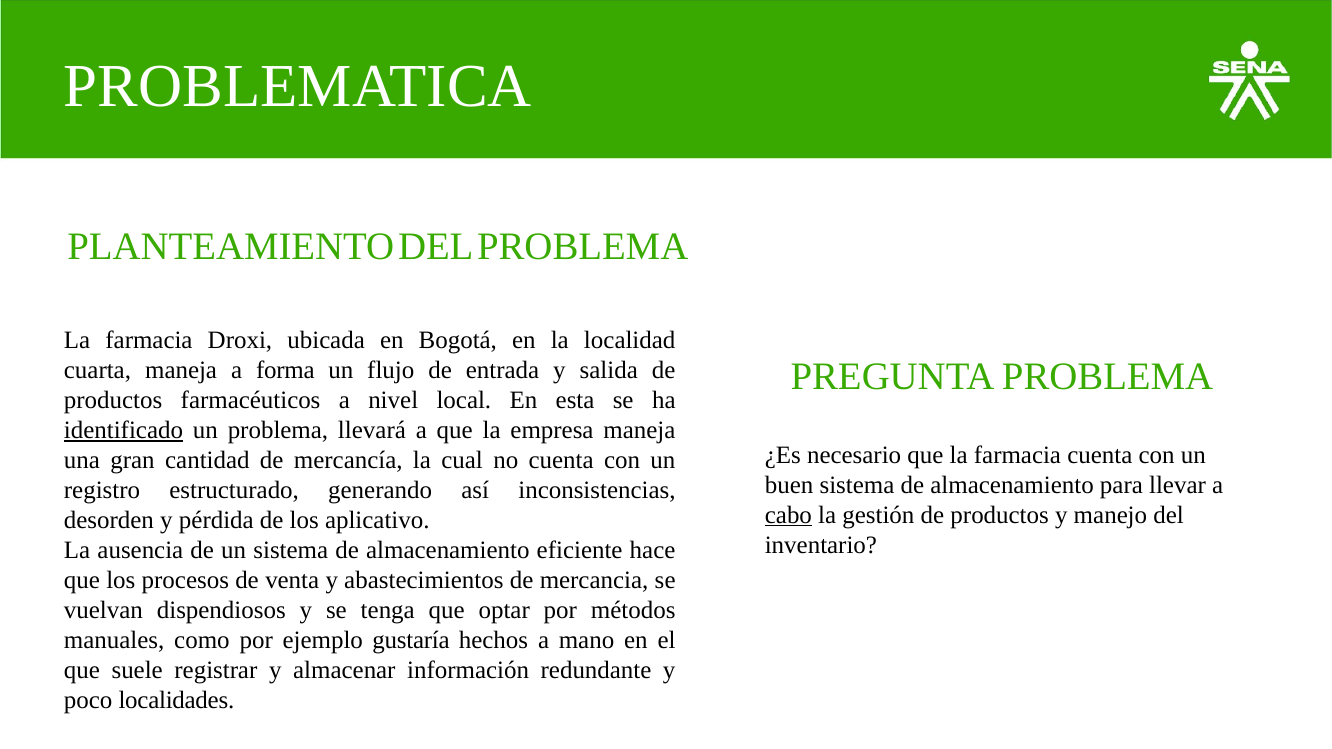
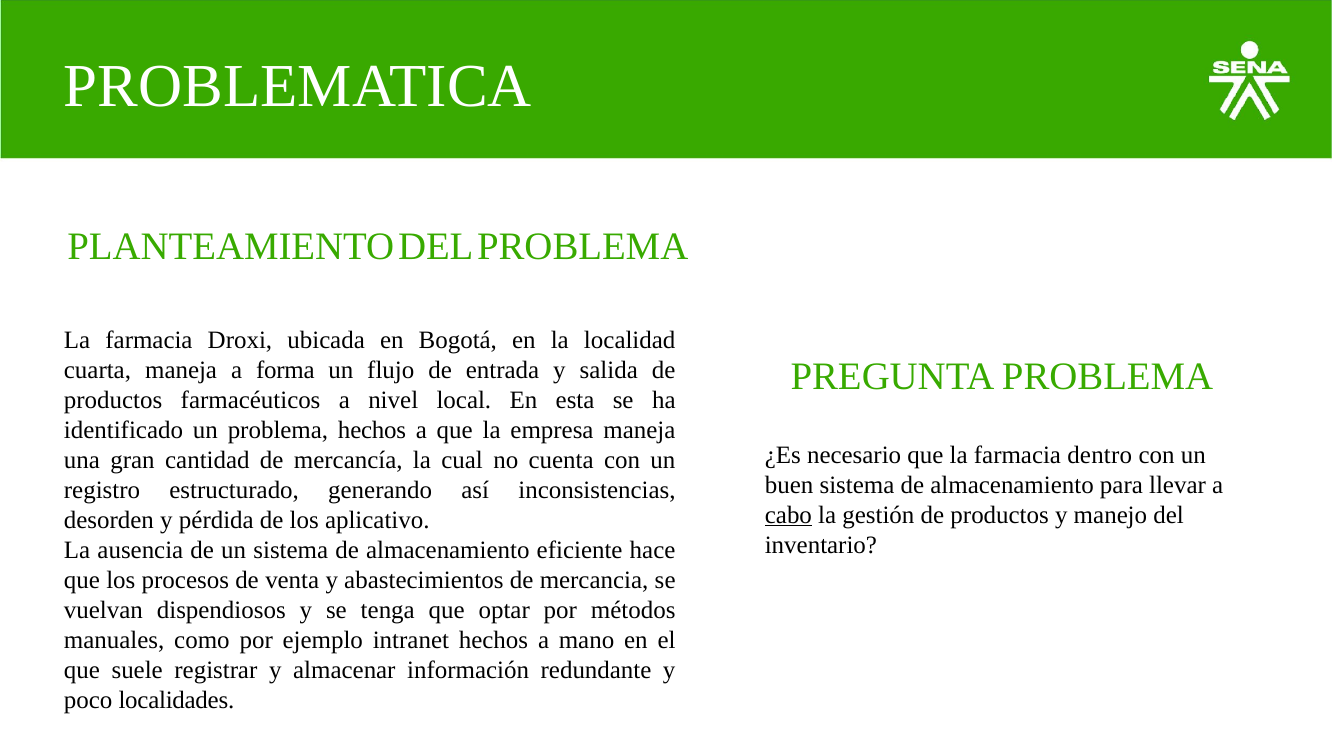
identificado underline: present -> none
problema llevará: llevará -> hechos
farmacia cuenta: cuenta -> dentro
gustaría: gustaría -> intranet
